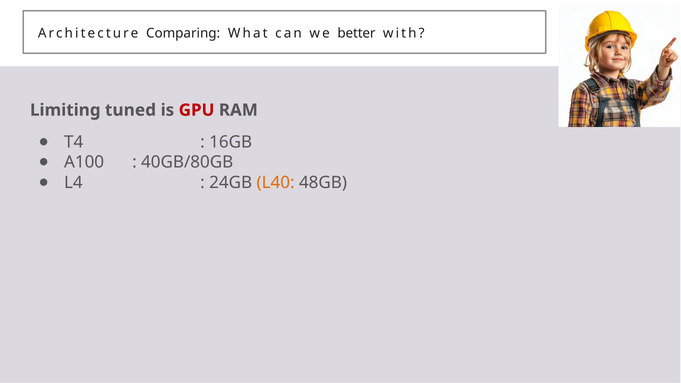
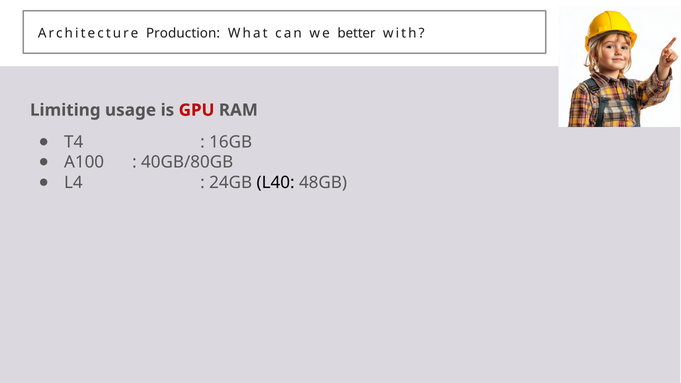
Comparing: Comparing -> Production
tuned: tuned -> usage
L40 colour: orange -> black
